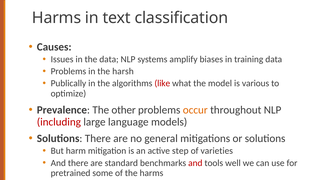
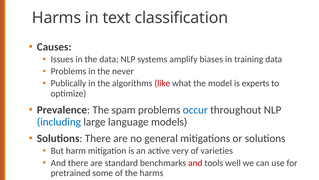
harsh: harsh -> never
various: various -> experts
other: other -> spam
occur colour: orange -> blue
including colour: red -> blue
step: step -> very
